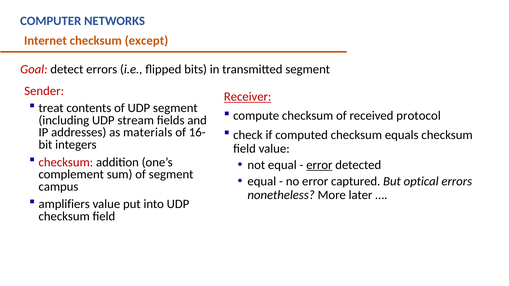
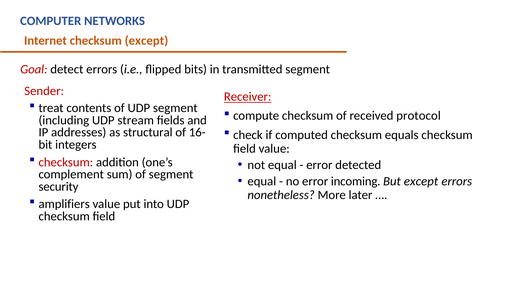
materials: materials -> structural
error at (319, 165) underline: present -> none
captured: captured -> incoming
But optical: optical -> except
campus: campus -> security
